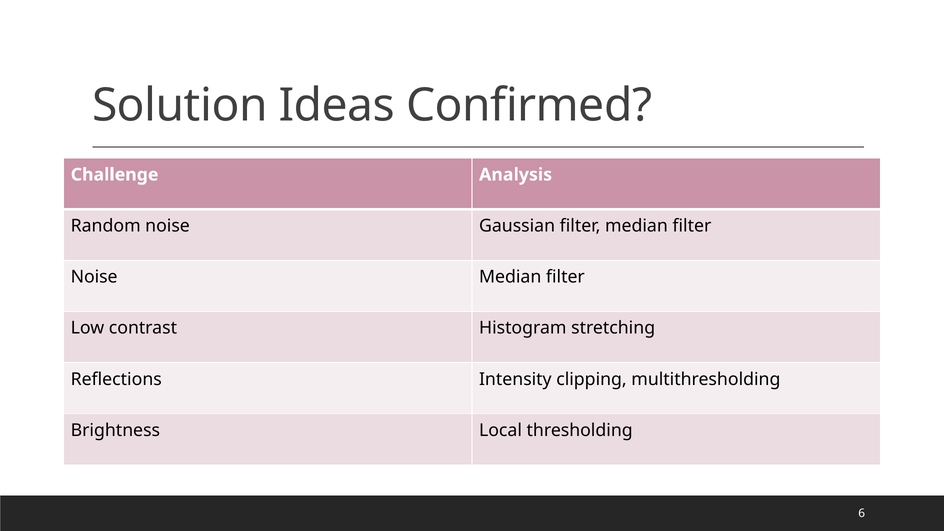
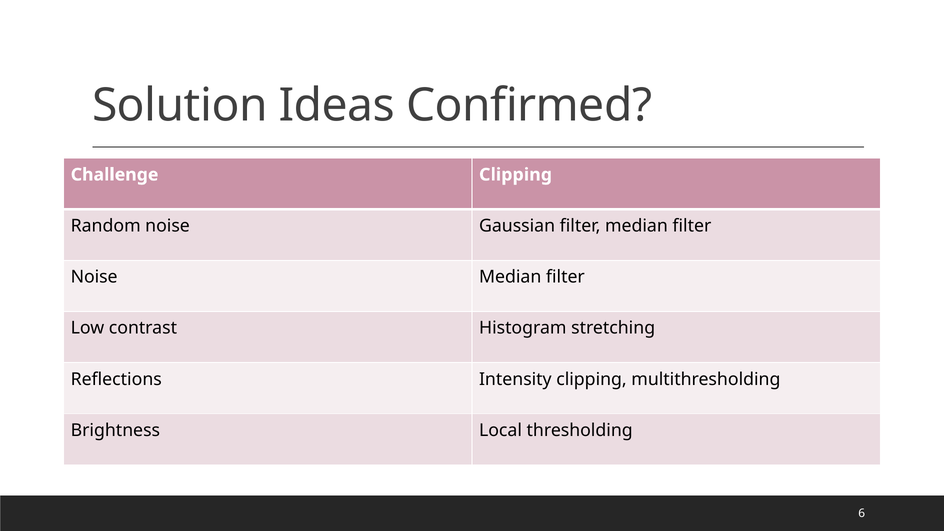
Challenge Analysis: Analysis -> Clipping
